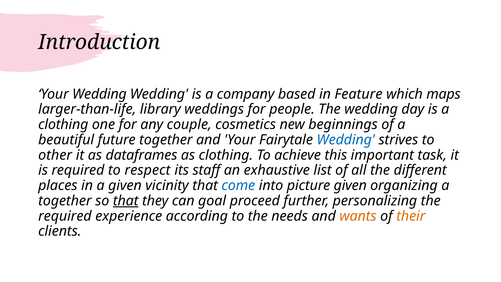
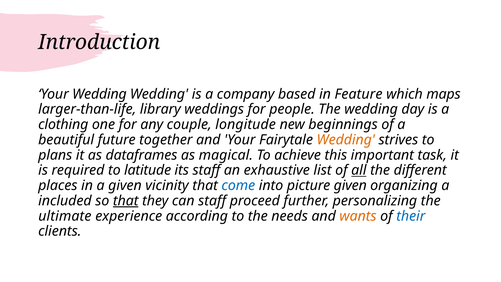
cosmetics: cosmetics -> longitude
Wedding at (346, 140) colour: blue -> orange
other: other -> plans
as clothing: clothing -> magical
respect: respect -> latitude
all underline: none -> present
together at (65, 201): together -> included
can goal: goal -> staff
required at (65, 216): required -> ultimate
their colour: orange -> blue
